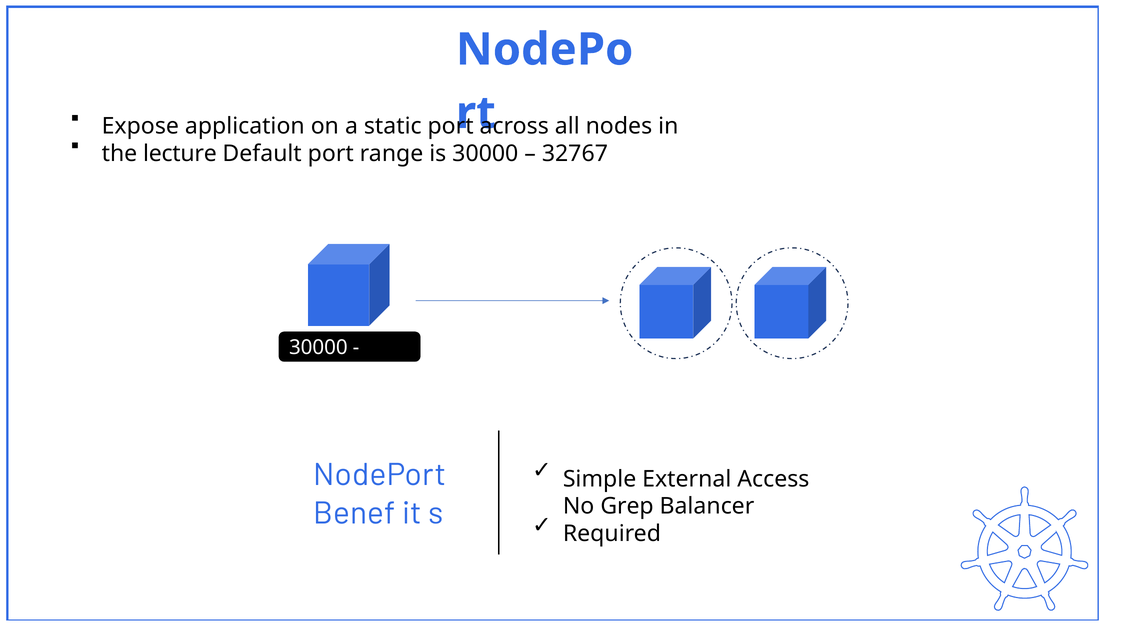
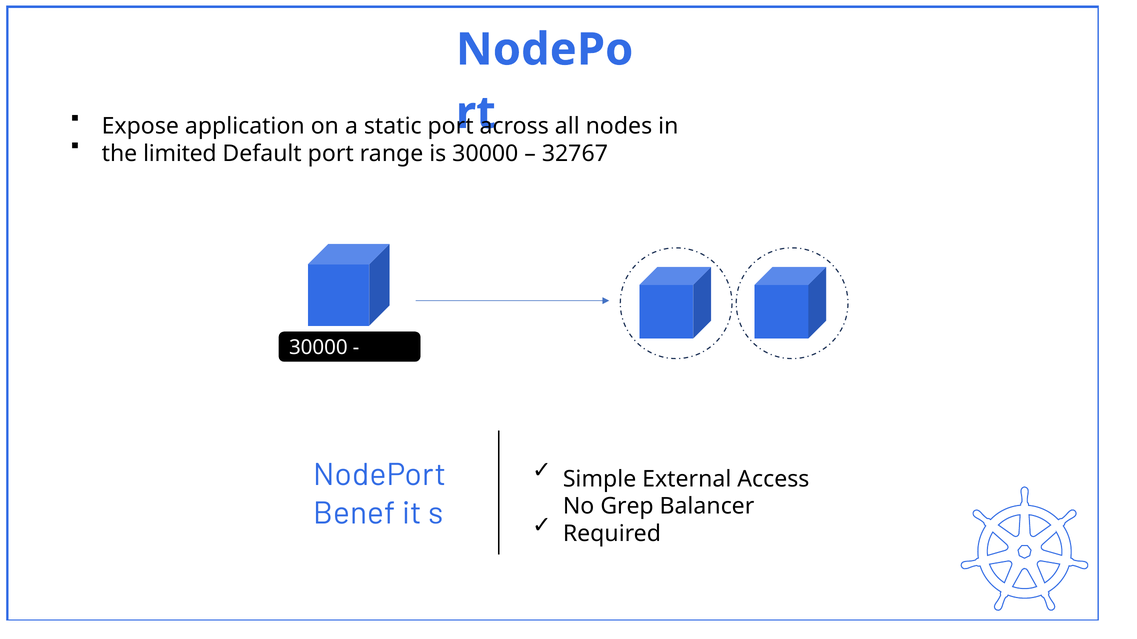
lecture: lecture -> limited
